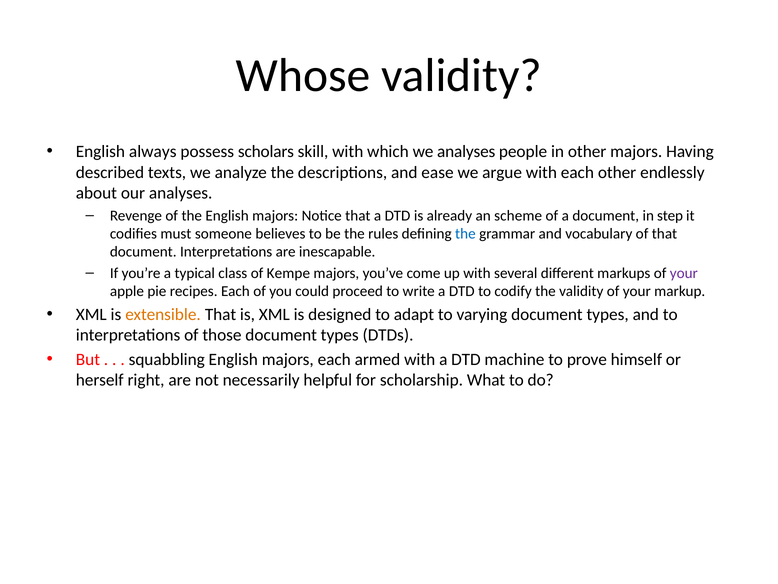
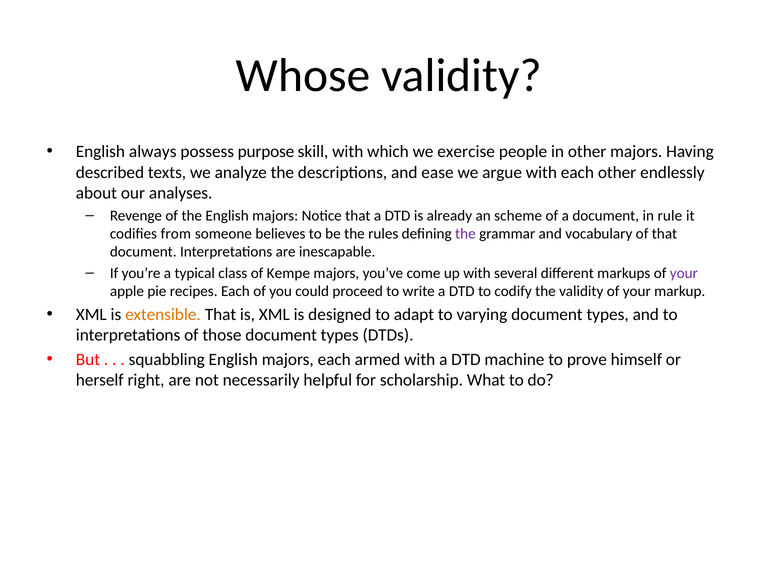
scholars: scholars -> purpose
we analyses: analyses -> exercise
step: step -> rule
must: must -> from
the at (465, 234) colour: blue -> purple
